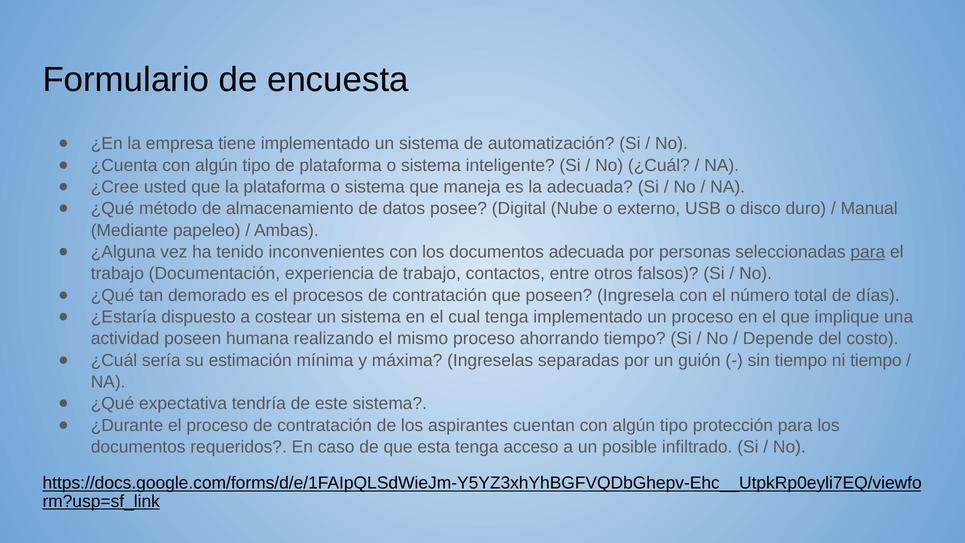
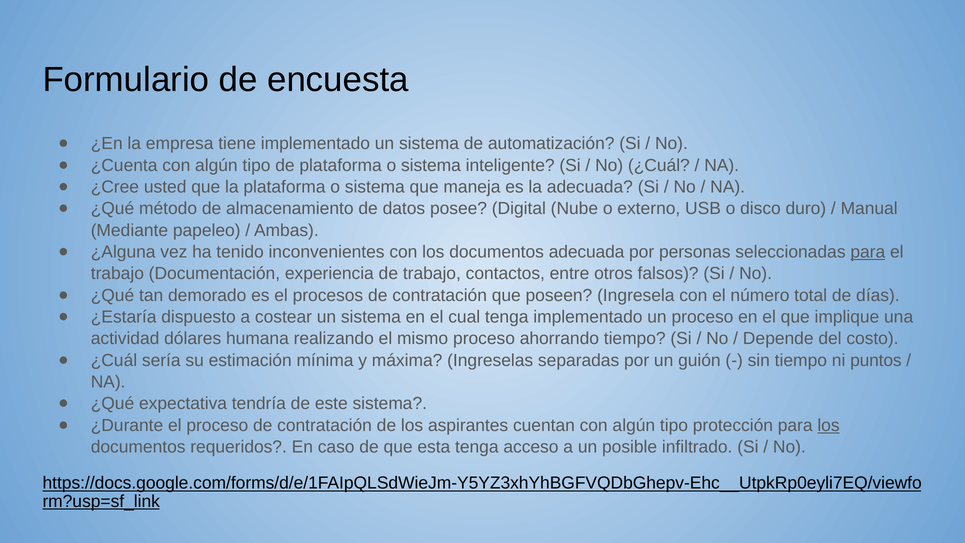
actividad poseen: poseen -> dólares
ni tiempo: tiempo -> puntos
los at (829, 425) underline: none -> present
